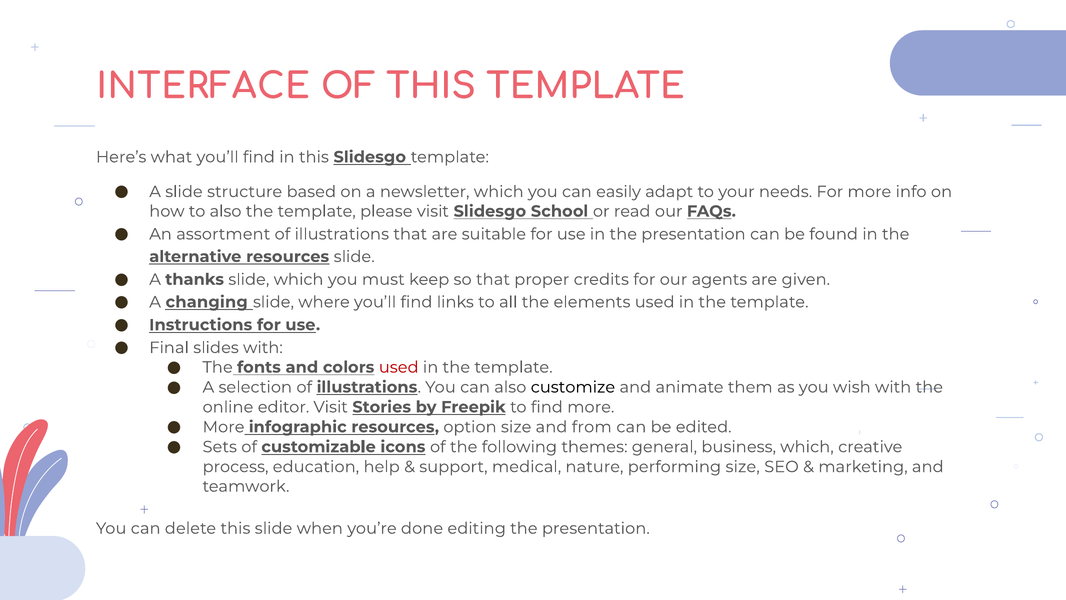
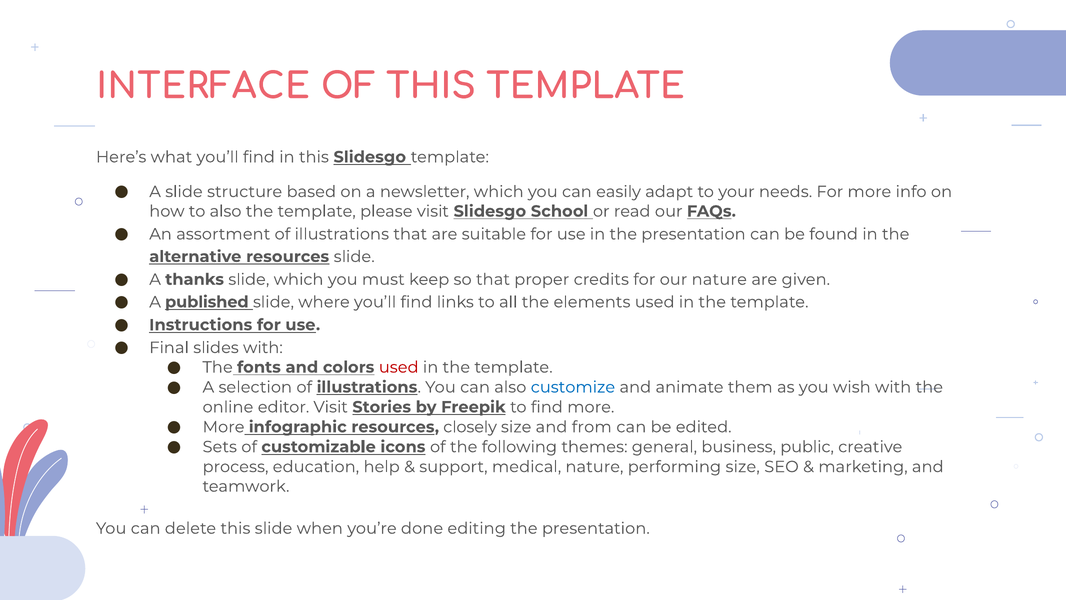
our agents: agents -> nature
changing: changing -> published
customize colour: black -> blue
option: option -> closely
business which: which -> public
